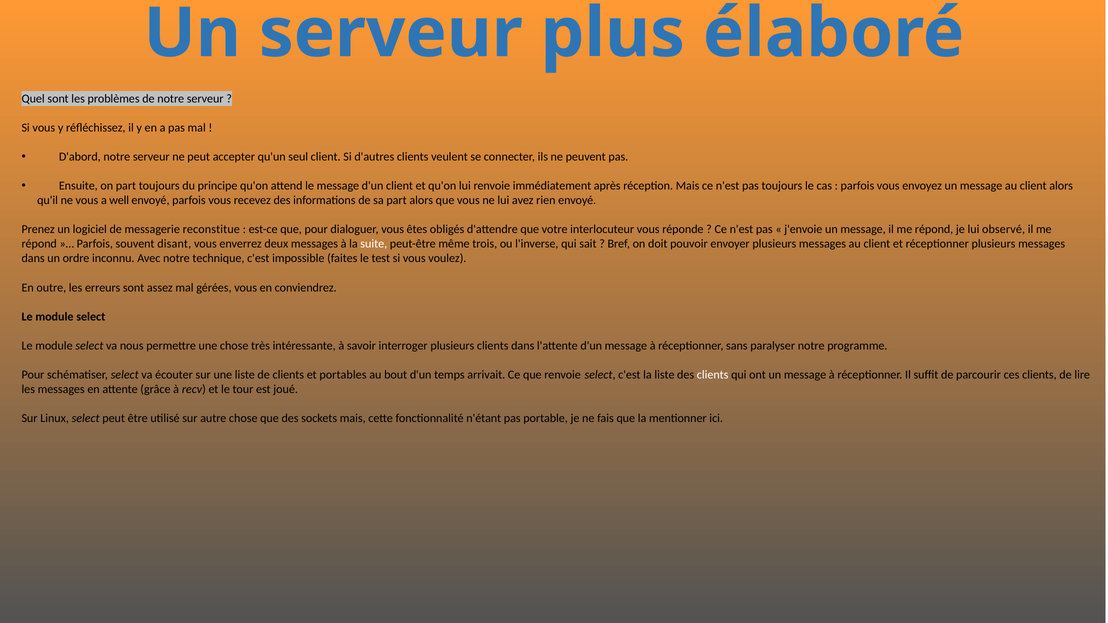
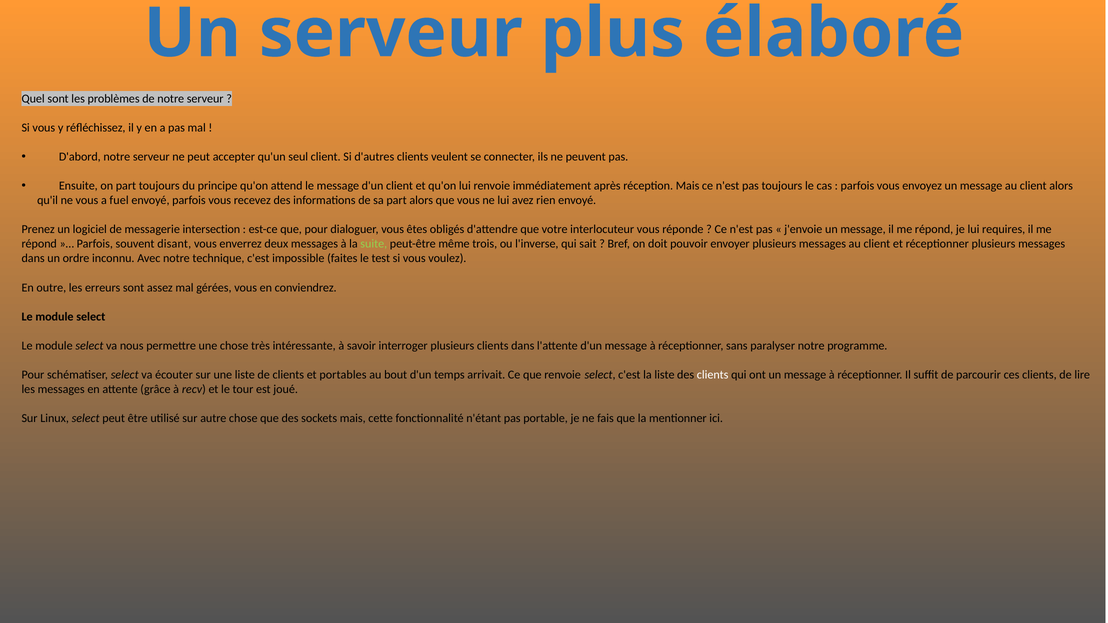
well: well -> fuel
reconstitue: reconstitue -> intersection
observé: observé -> requires
suite colour: white -> light green
